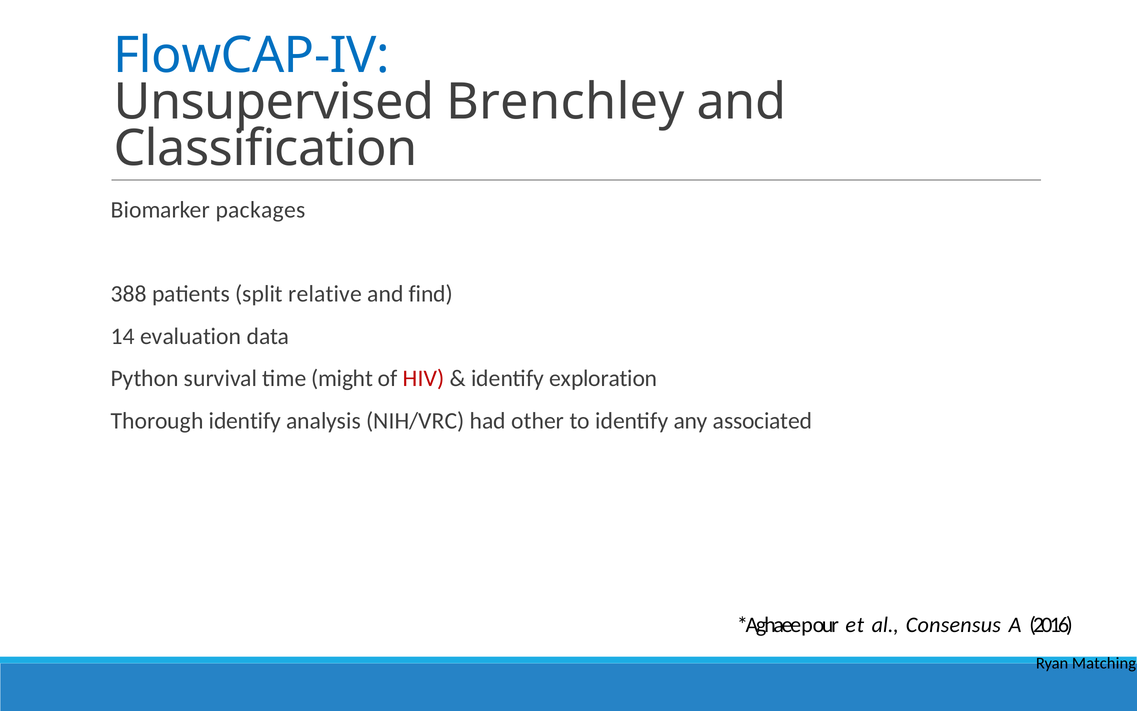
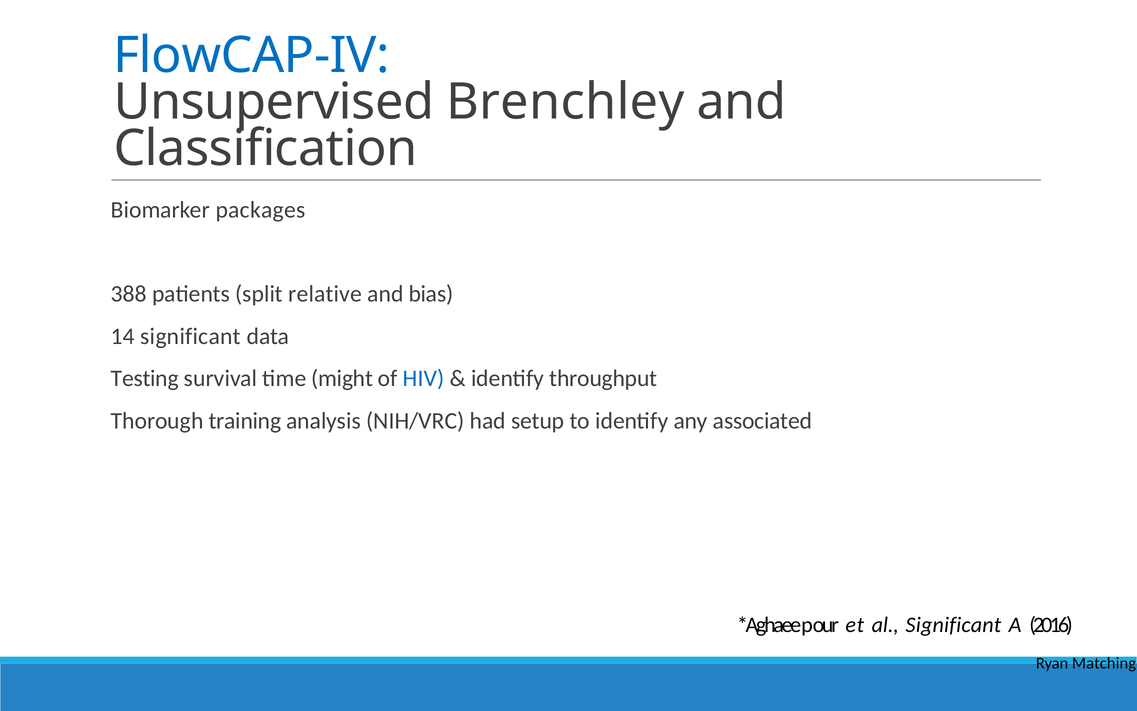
find: find -> bias
14 evaluation: evaluation -> significant
Python: Python -> Testing
HIV colour: red -> blue
exploration: exploration -> throughput
Thorough identify: identify -> training
other: other -> setup
al Consensus: Consensus -> Significant
